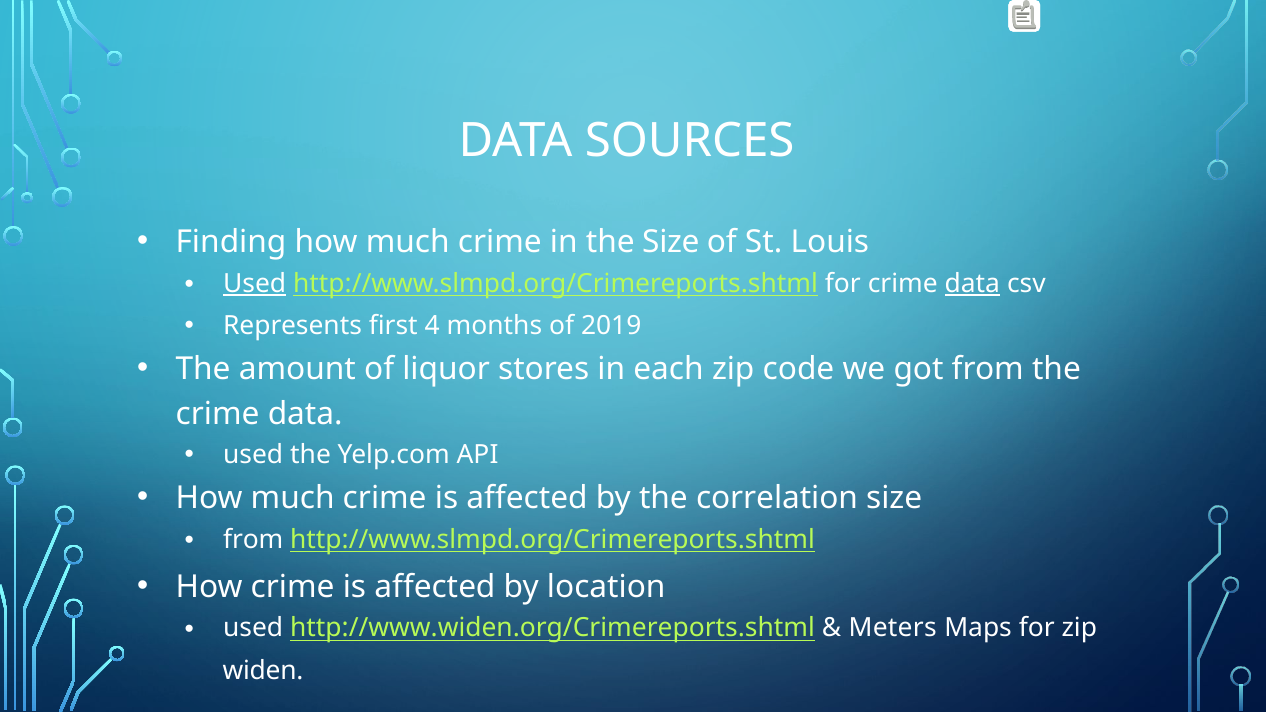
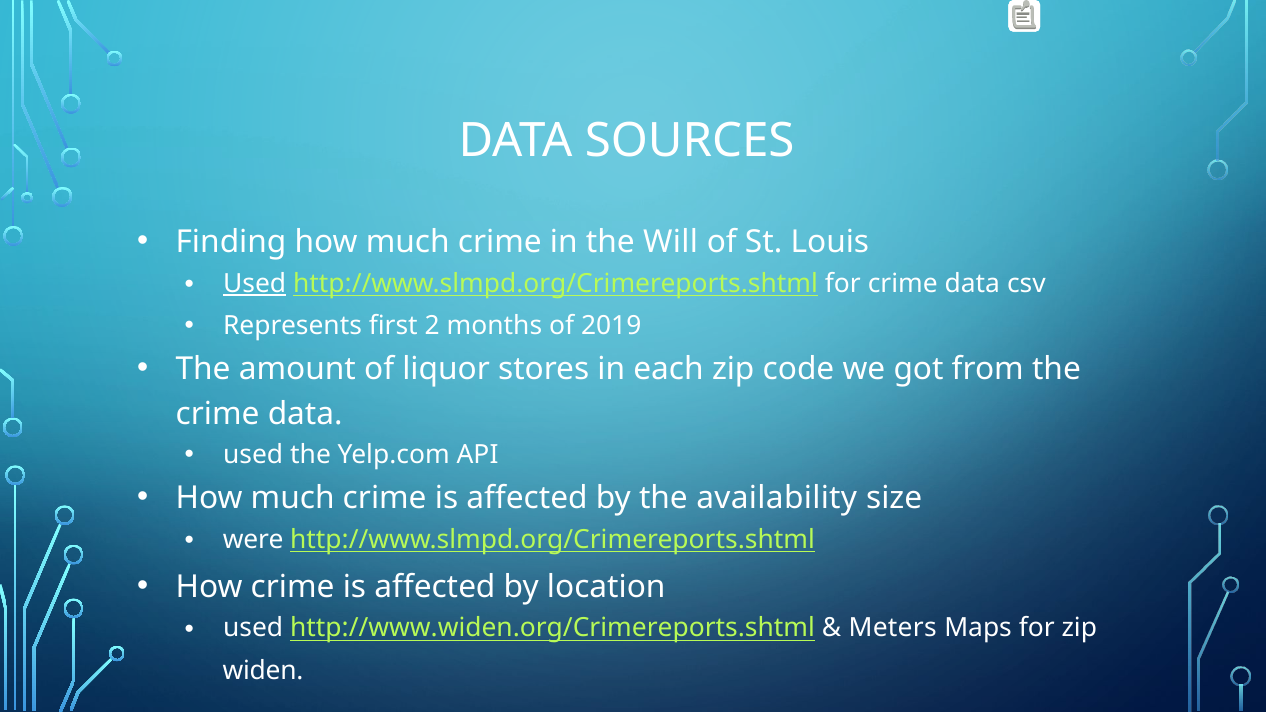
the Size: Size -> Will
data at (972, 284) underline: present -> none
4: 4 -> 2
correlation: correlation -> availability
from at (253, 540): from -> were
